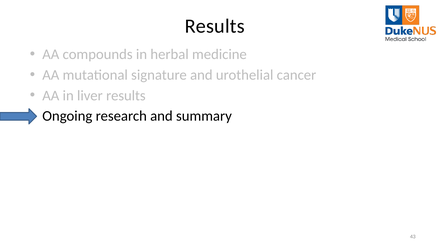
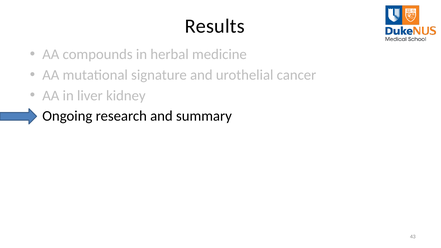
liver results: results -> kidney
